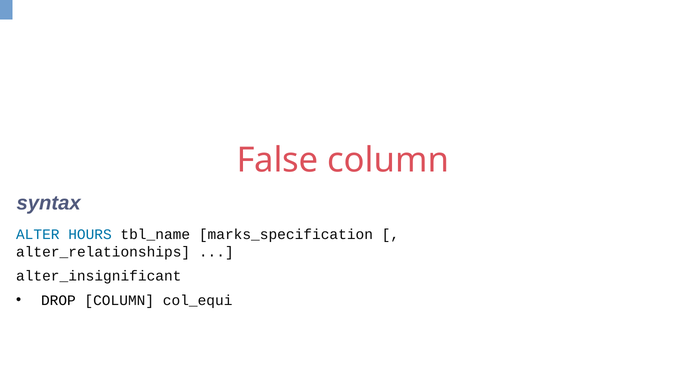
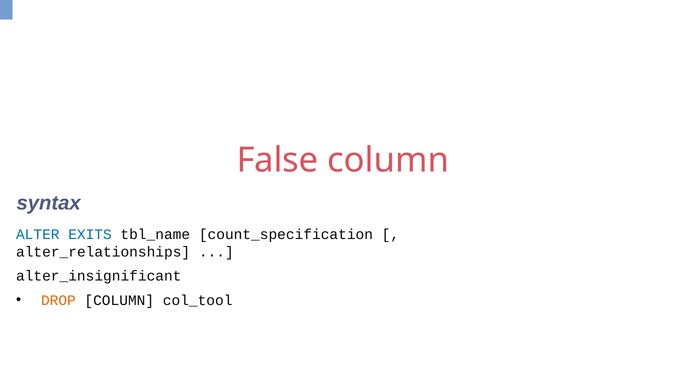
HOURS: HOURS -> EXITS
marks_specification: marks_specification -> count_specification
DROP colour: black -> orange
col_equi: col_equi -> col_tool
